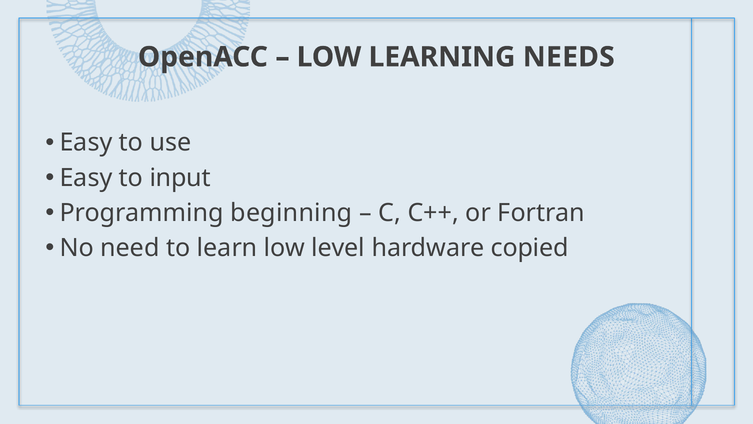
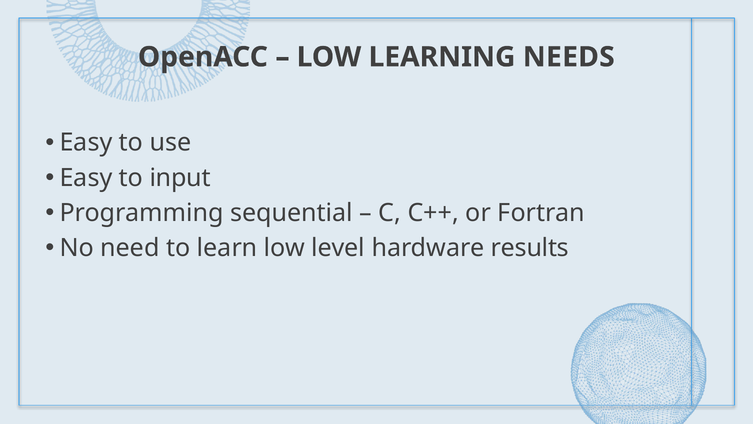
beginning: beginning -> sequential
copied: copied -> results
